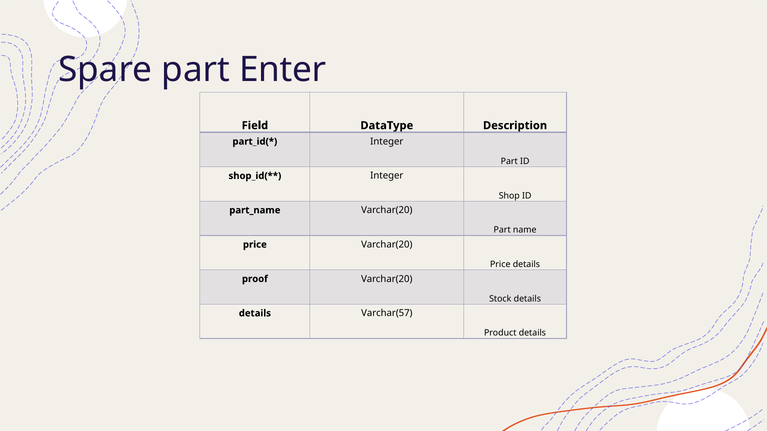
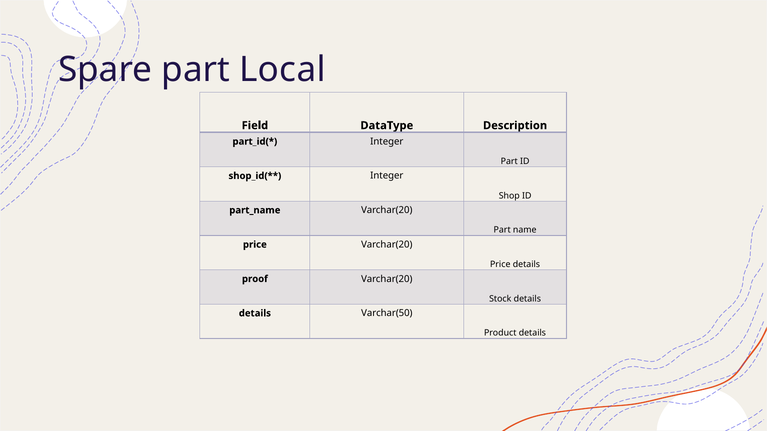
Enter: Enter -> Local
Varchar(57: Varchar(57 -> Varchar(50
